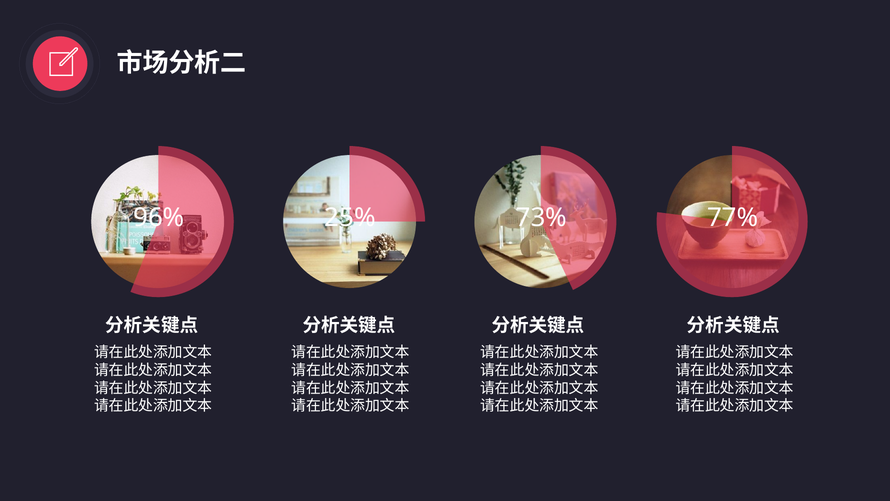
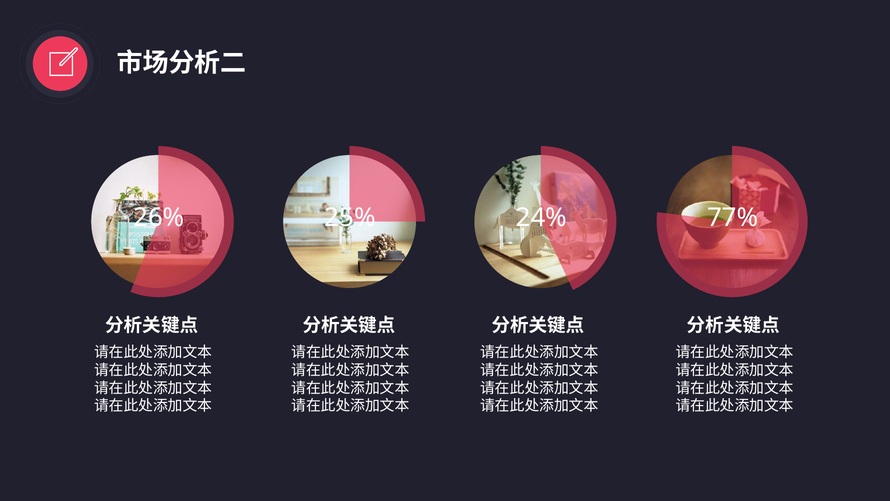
96%: 96% -> 26%
73%: 73% -> 24%
